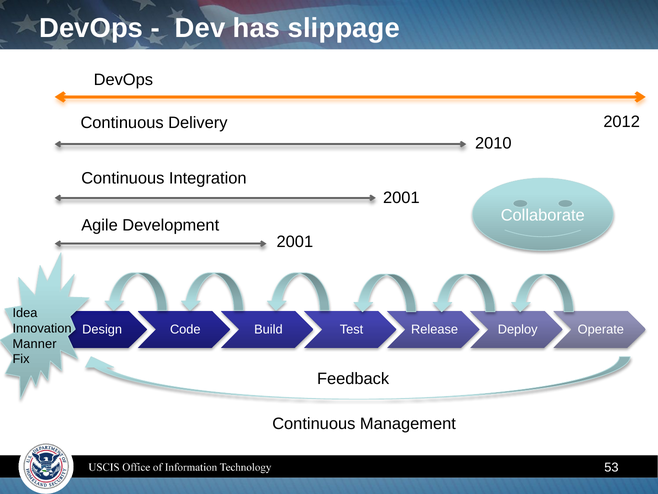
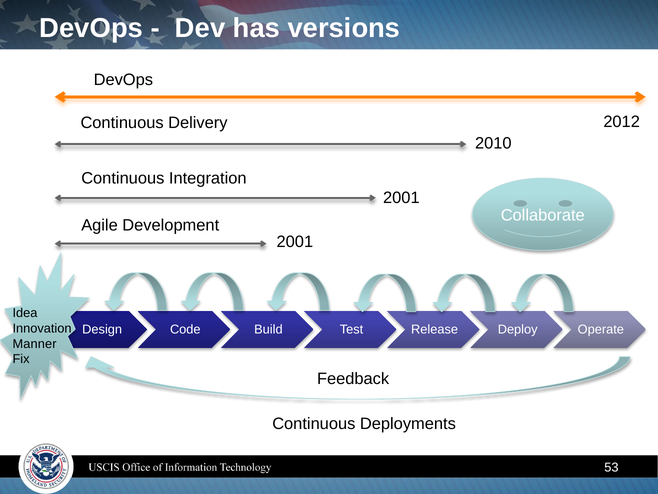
slippage: slippage -> versions
Management: Management -> Deployments
